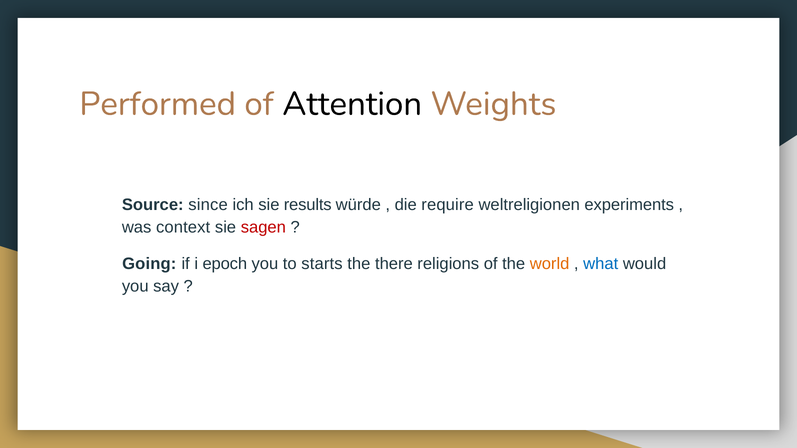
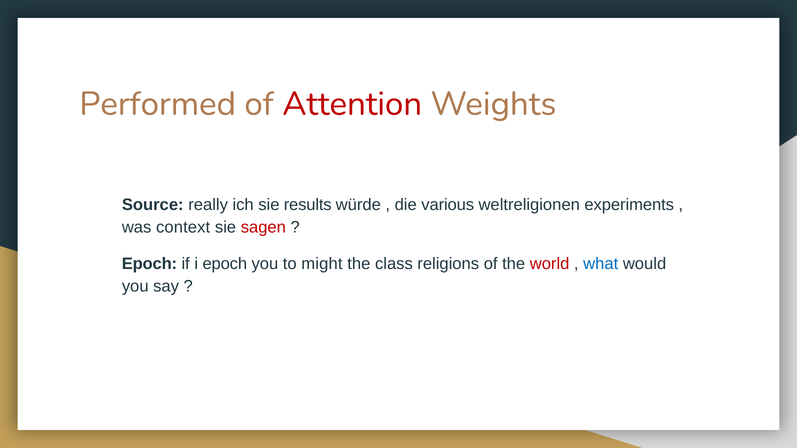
Attention colour: black -> red
since: since -> really
require: require -> various
Going at (149, 264): Going -> Epoch
starts: starts -> might
there: there -> class
world colour: orange -> red
